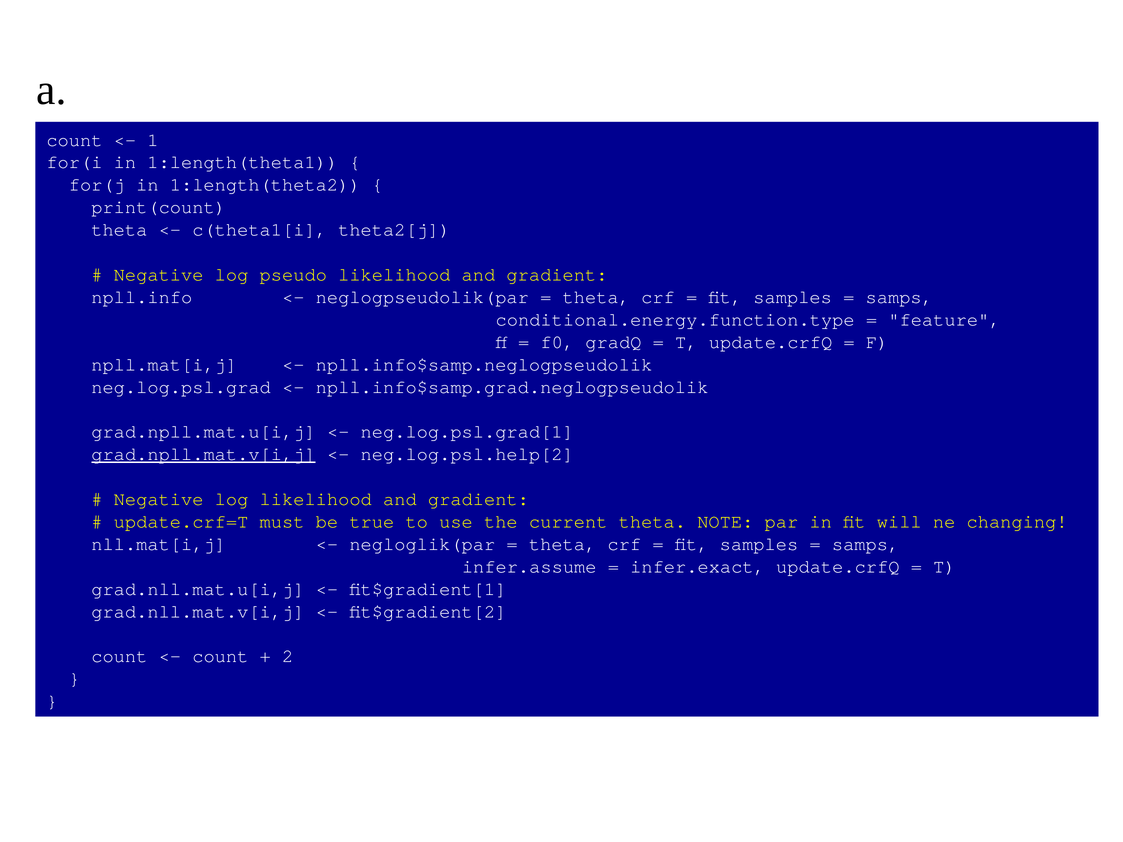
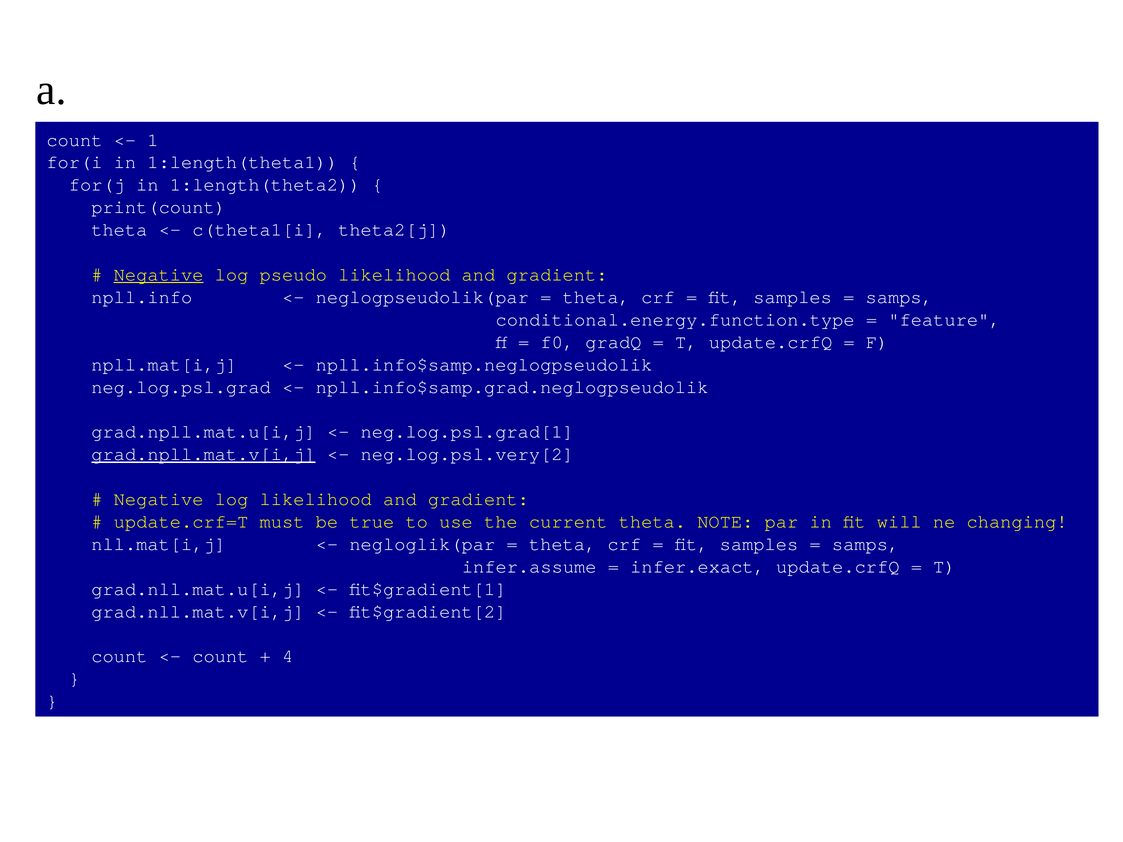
Negative at (159, 275) underline: none -> present
neg.log.psl.help[2: neg.log.psl.help[2 -> neg.log.psl.very[2
2: 2 -> 4
